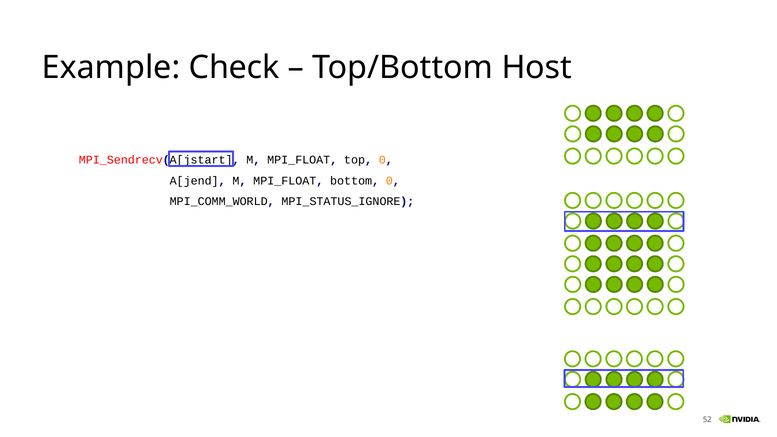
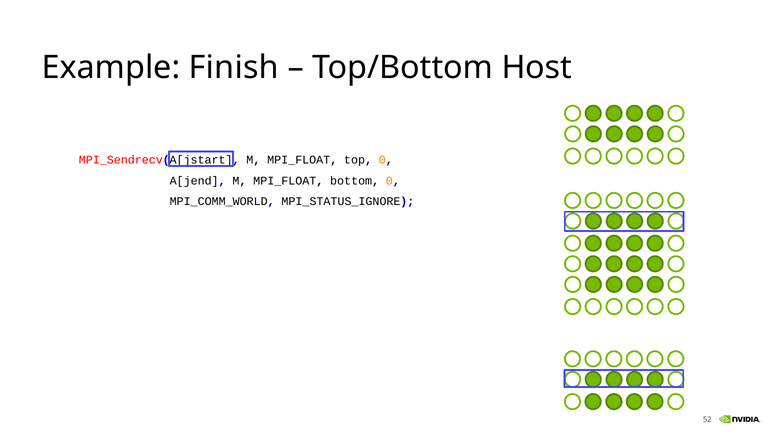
Check: Check -> Finish
